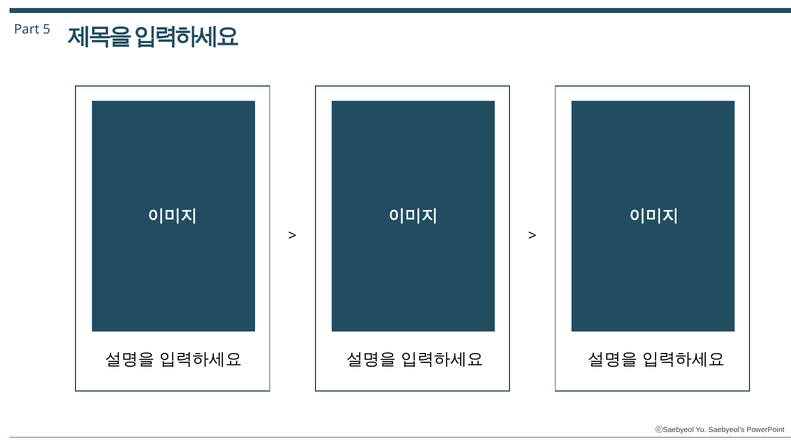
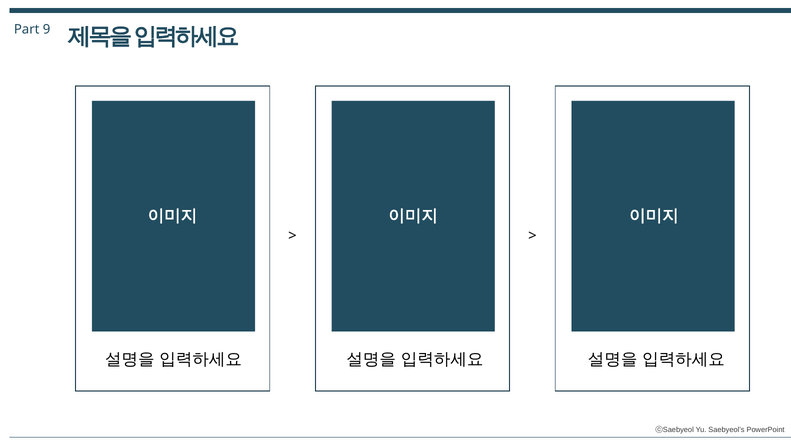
5: 5 -> 9
